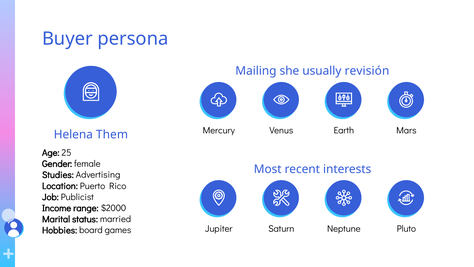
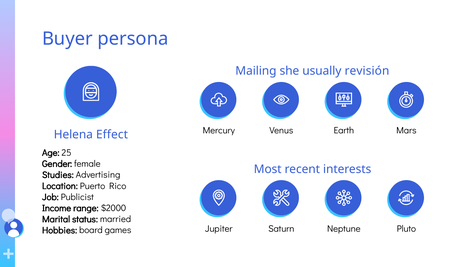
Them: Them -> Effect
